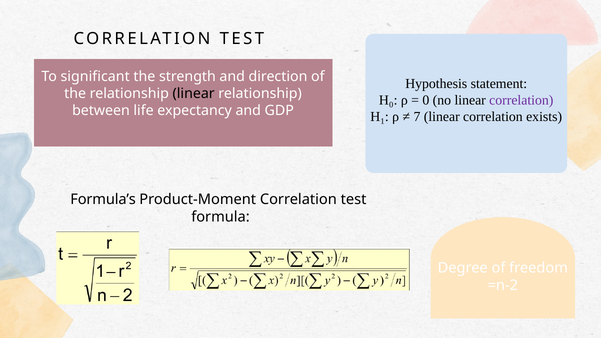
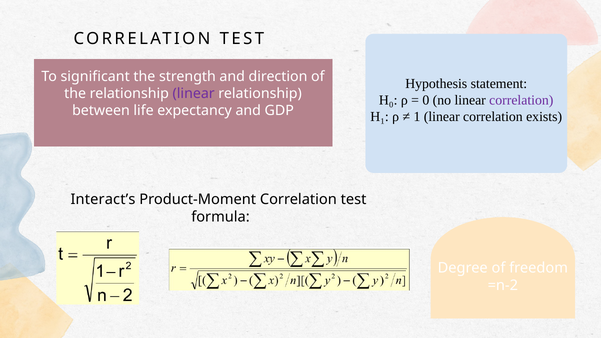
linear at (194, 93) colour: black -> purple
7: 7 -> 1
Formula’s: Formula’s -> Interact’s
